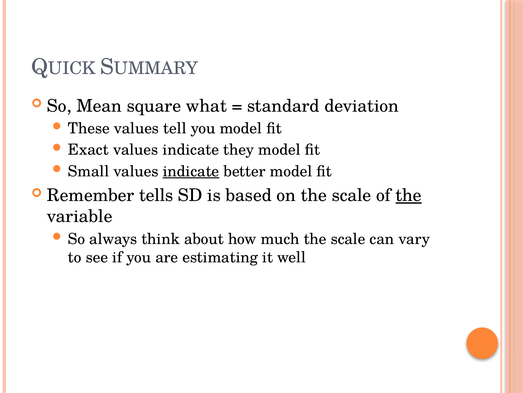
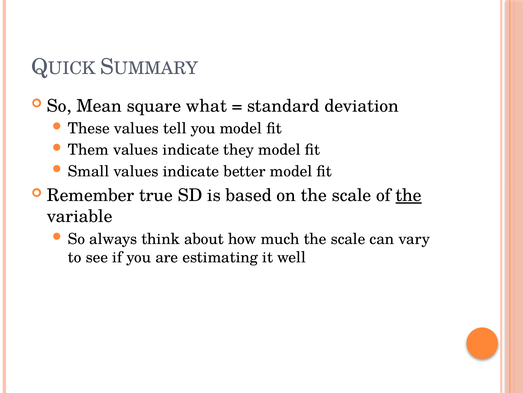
Exact: Exact -> Them
indicate at (191, 171) underline: present -> none
tells: tells -> true
